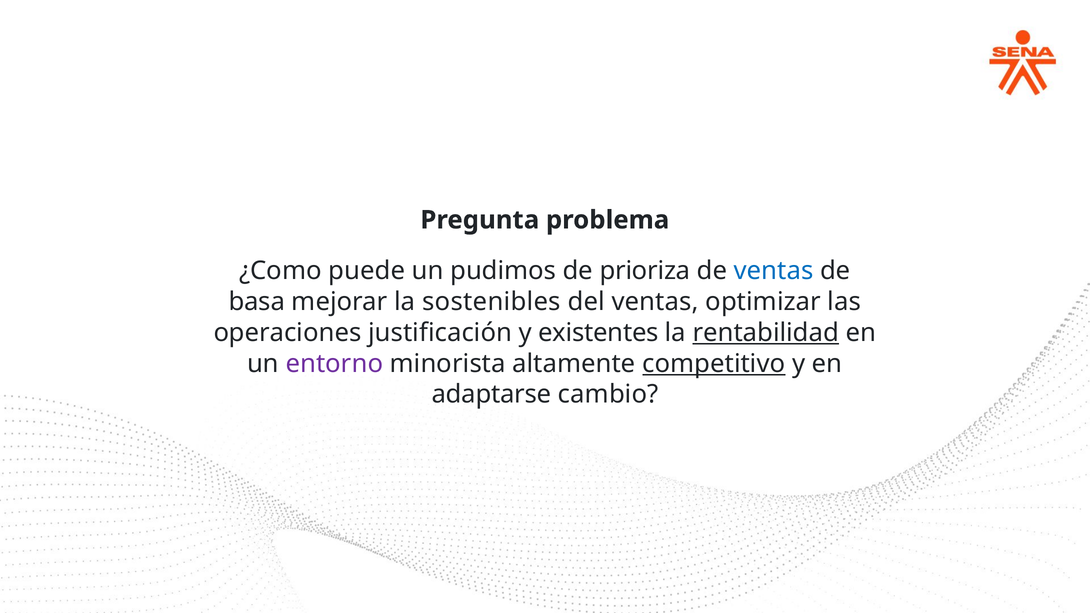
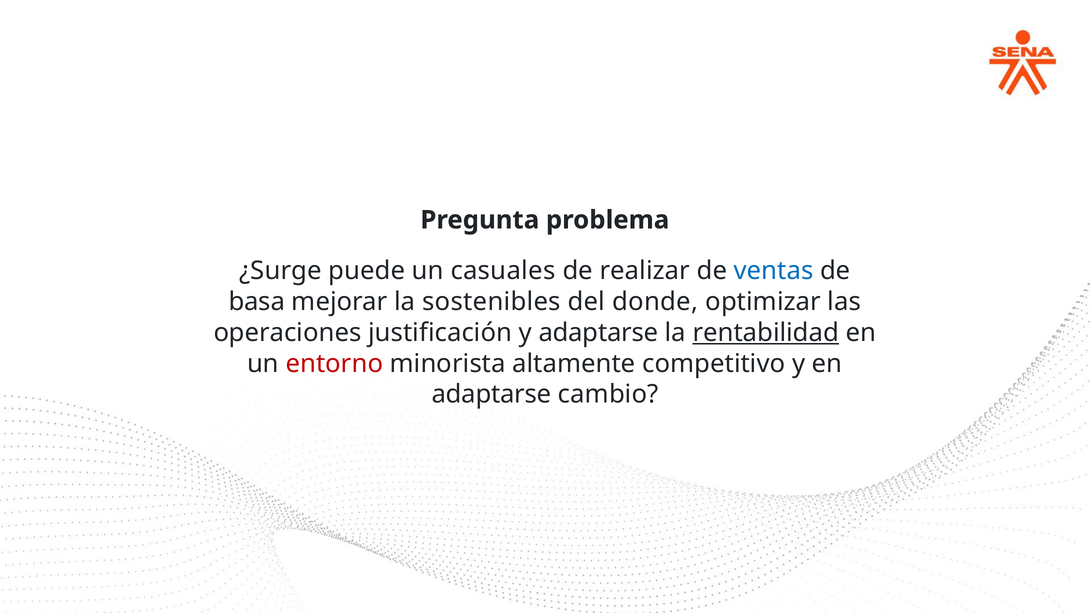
¿Como: ¿Como -> ¿Surge
pudimos: pudimos -> casuales
prioriza: prioriza -> realizar
del ventas: ventas -> donde
y existentes: existentes -> adaptarse
entorno colour: purple -> red
competitivo underline: present -> none
